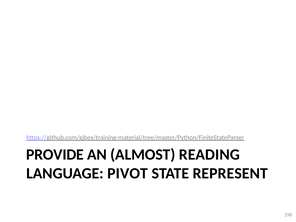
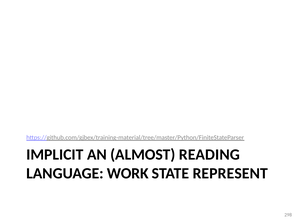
PROVIDE: PROVIDE -> IMPLICIT
PIVOT: PIVOT -> WORK
